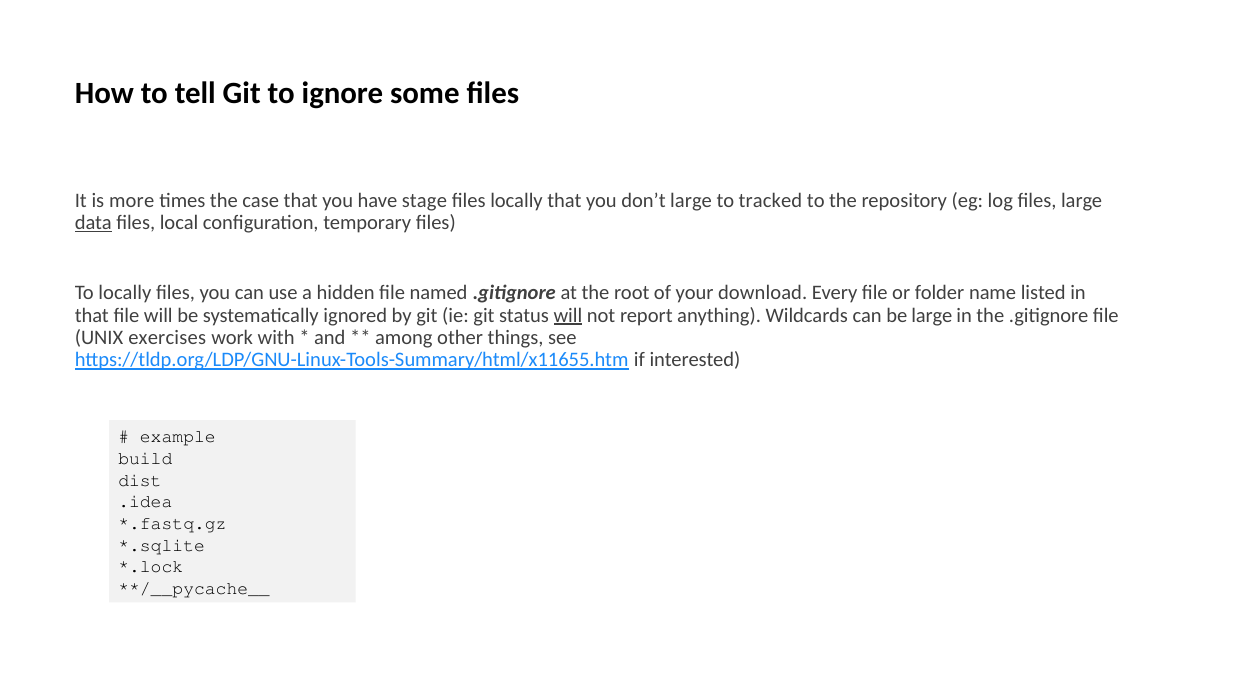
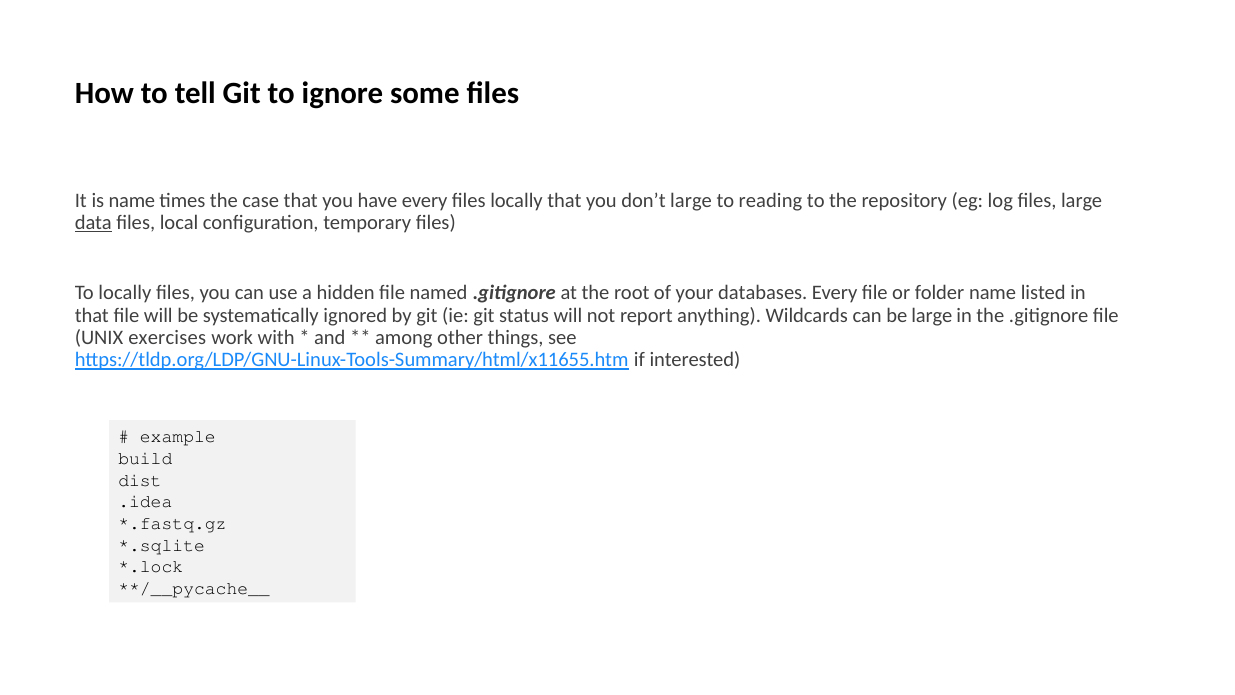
is more: more -> name
have stage: stage -> every
tracked: tracked -> reading
download: download -> databases
will at (568, 315) underline: present -> none
